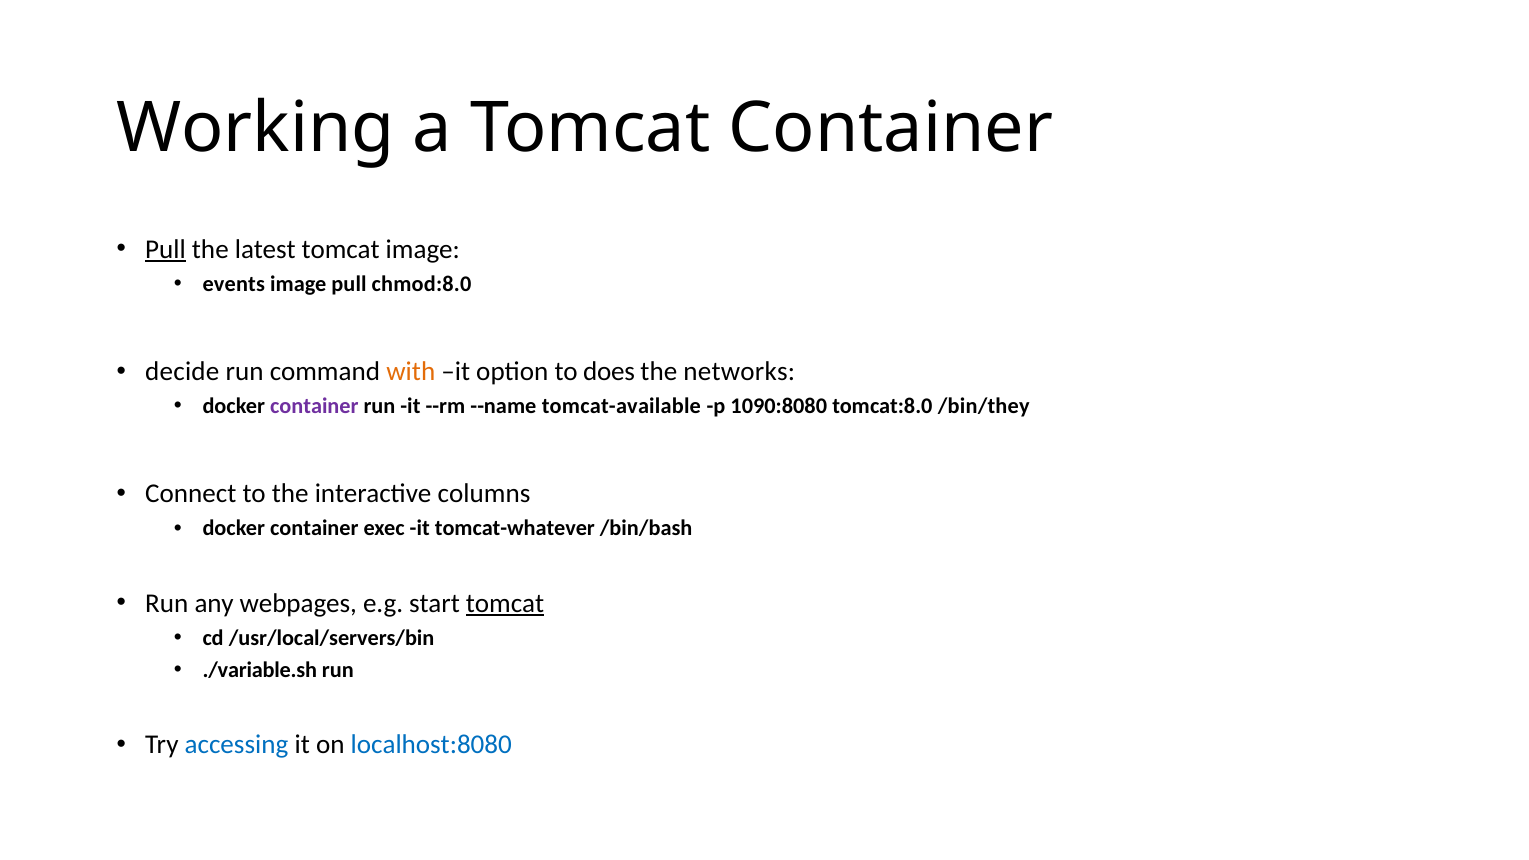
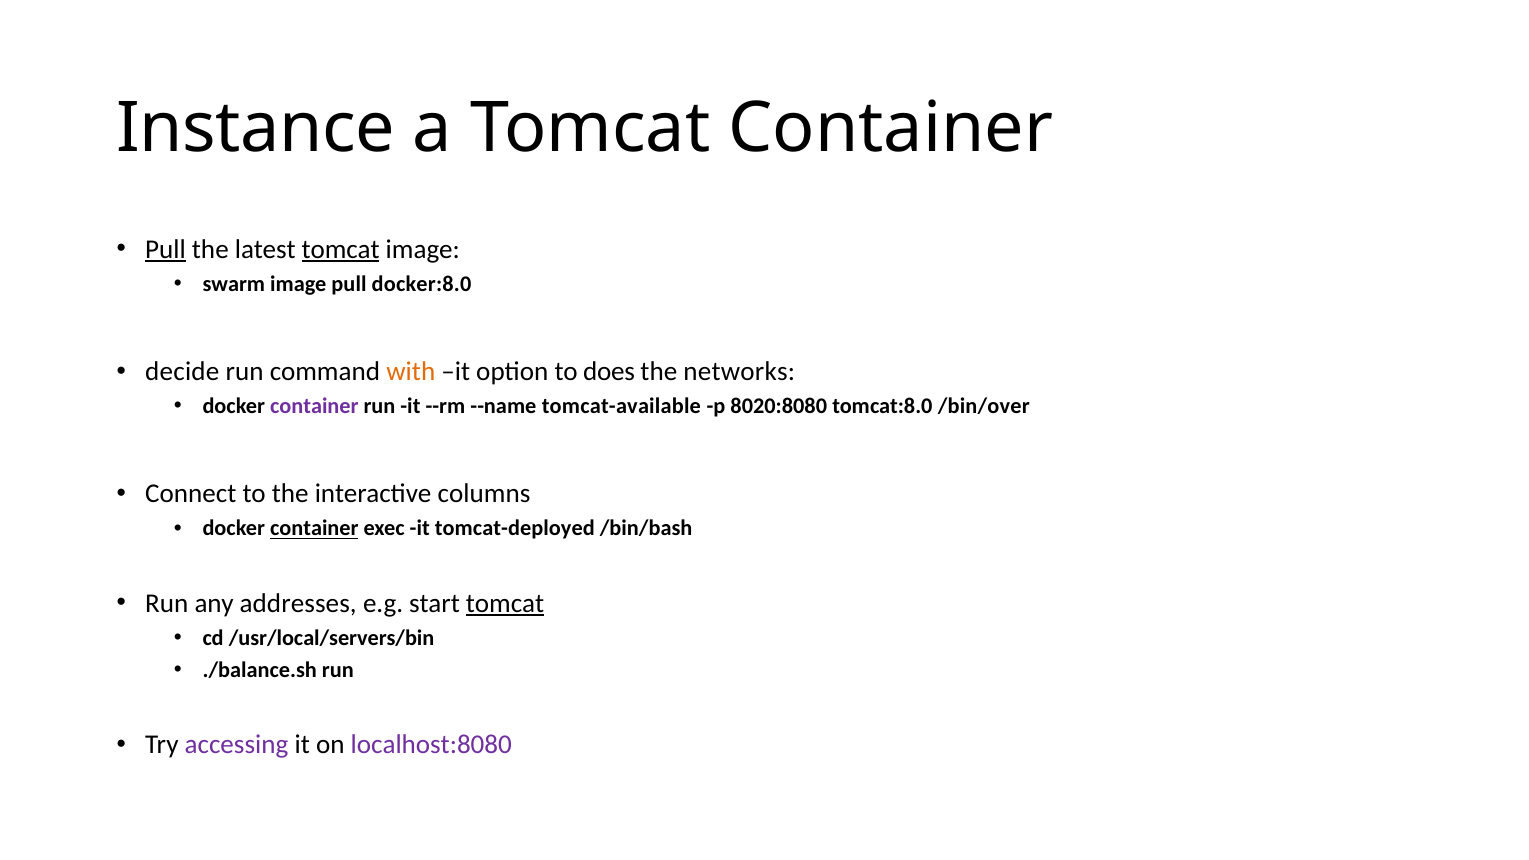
Working: Working -> Instance
tomcat at (341, 249) underline: none -> present
events: events -> swarm
chmod:8.0: chmod:8.0 -> docker:8.0
1090:8080: 1090:8080 -> 8020:8080
/bin/they: /bin/they -> /bin/over
container at (314, 529) underline: none -> present
tomcat-whatever: tomcat-whatever -> tomcat-deployed
webpages: webpages -> addresses
./variable.sh: ./variable.sh -> ./balance.sh
accessing colour: blue -> purple
localhost:8080 colour: blue -> purple
